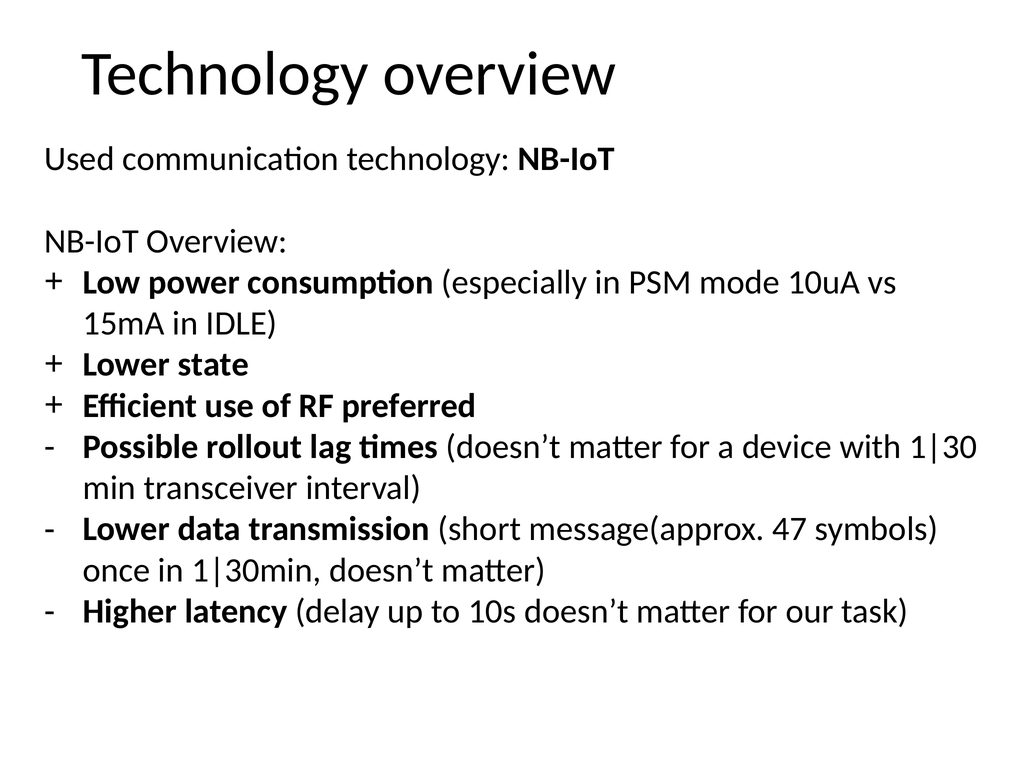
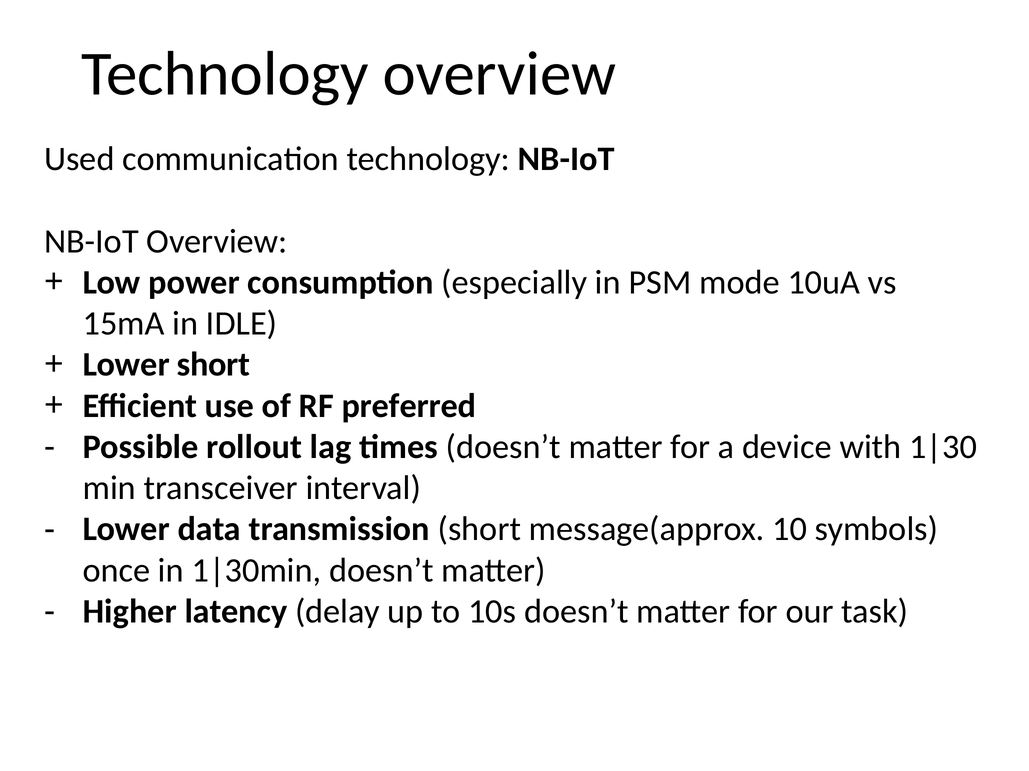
Lower state: state -> short
47: 47 -> 10
